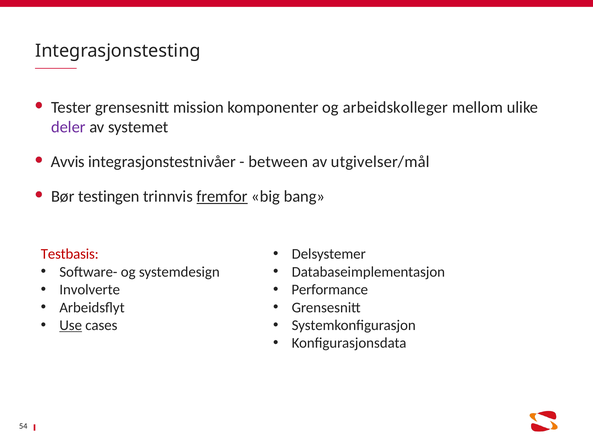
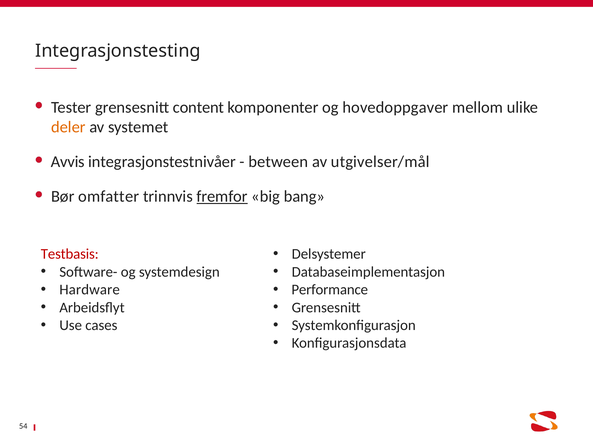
mission: mission -> content
arbeidskolleger: arbeidskolleger -> hovedoppgaver
deler colour: purple -> orange
testingen: testingen -> omfatter
Involverte: Involverte -> Hardware
Use underline: present -> none
